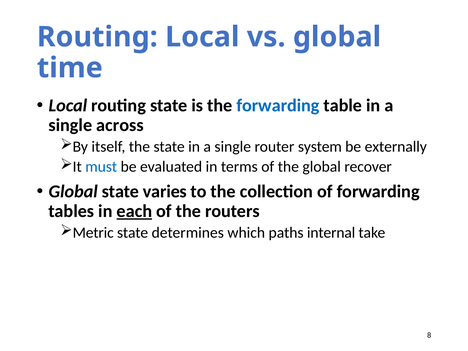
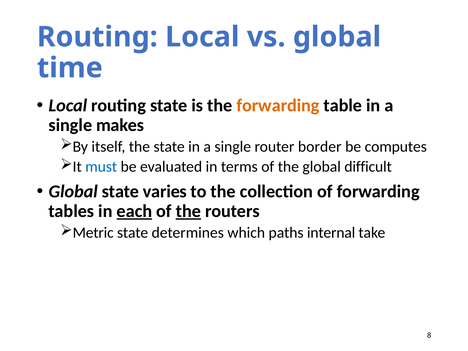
forwarding at (278, 106) colour: blue -> orange
across: across -> makes
system: system -> border
externally: externally -> computes
recover: recover -> difficult
the at (188, 211) underline: none -> present
